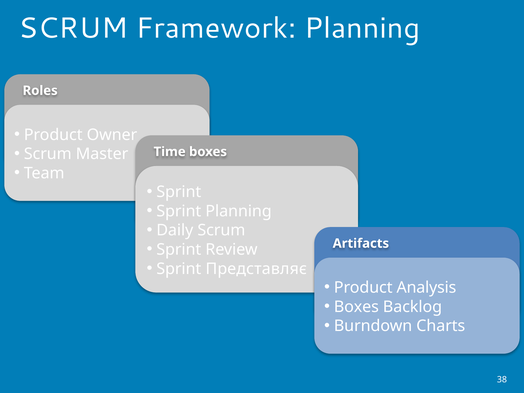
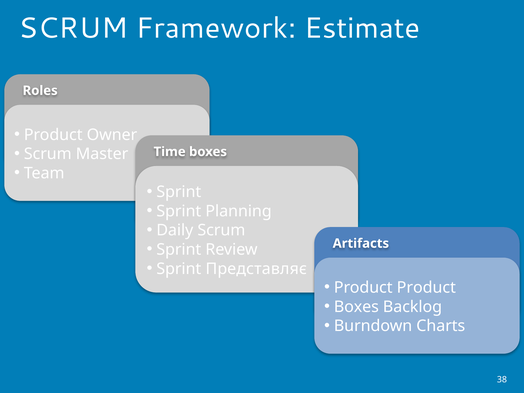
Framework Planning: Planning -> Estimate
Product Analysis: Analysis -> Product
